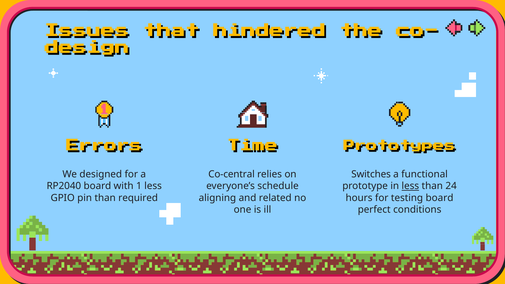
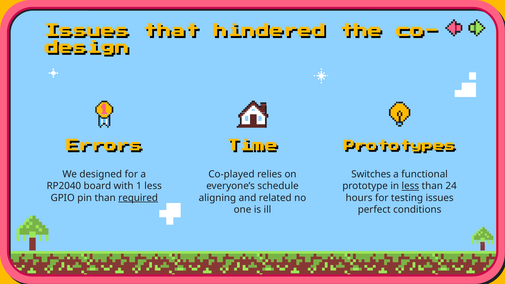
Co-central: Co-central -> Co-played
required underline: none -> present
testing board: board -> issues
